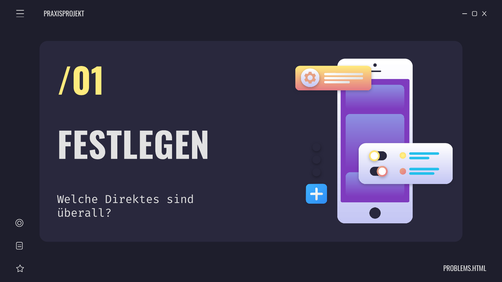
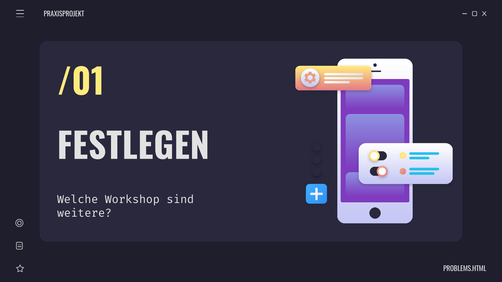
Direktes: Direktes -> Workshop
überall: überall -> weitere
